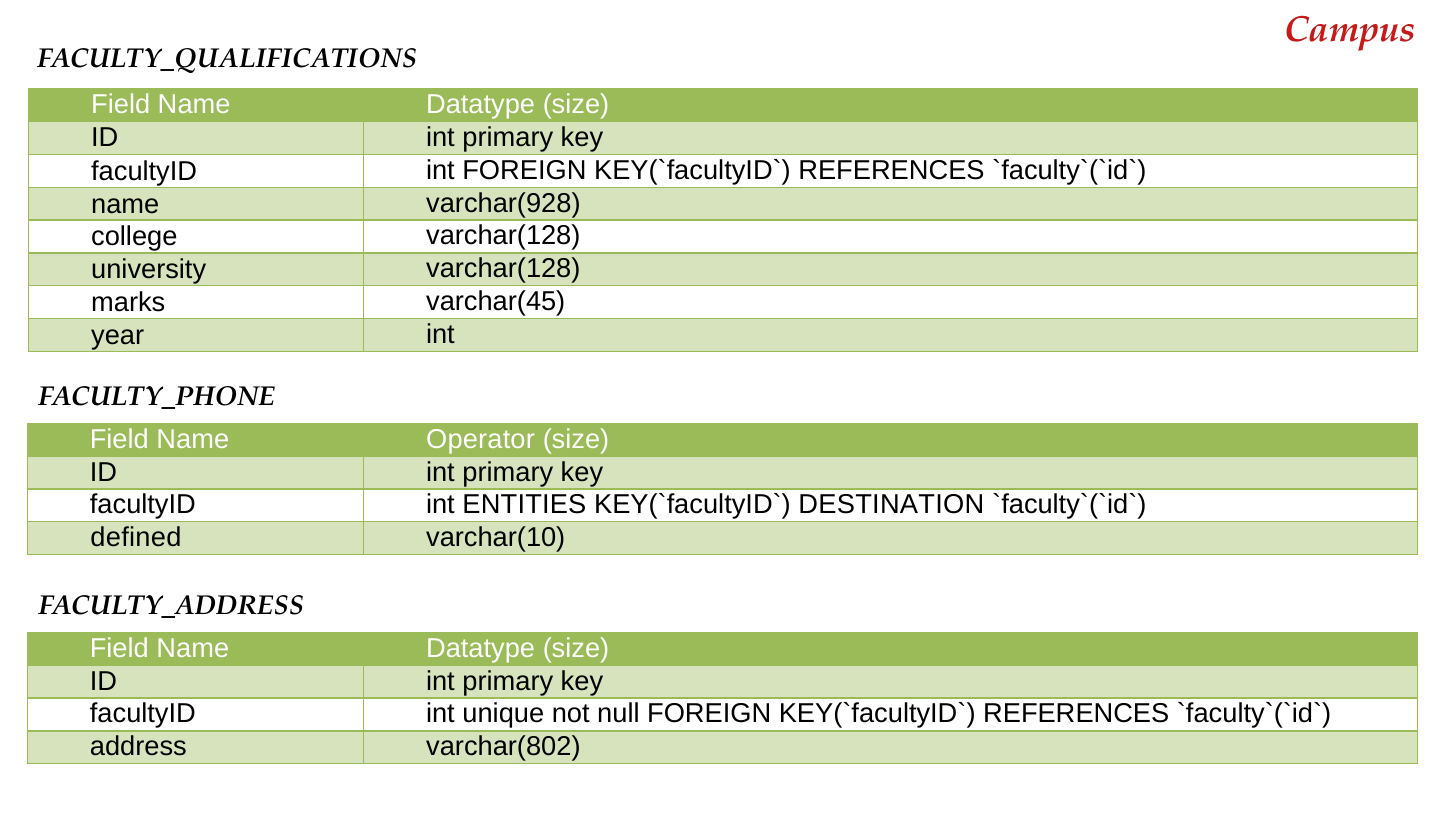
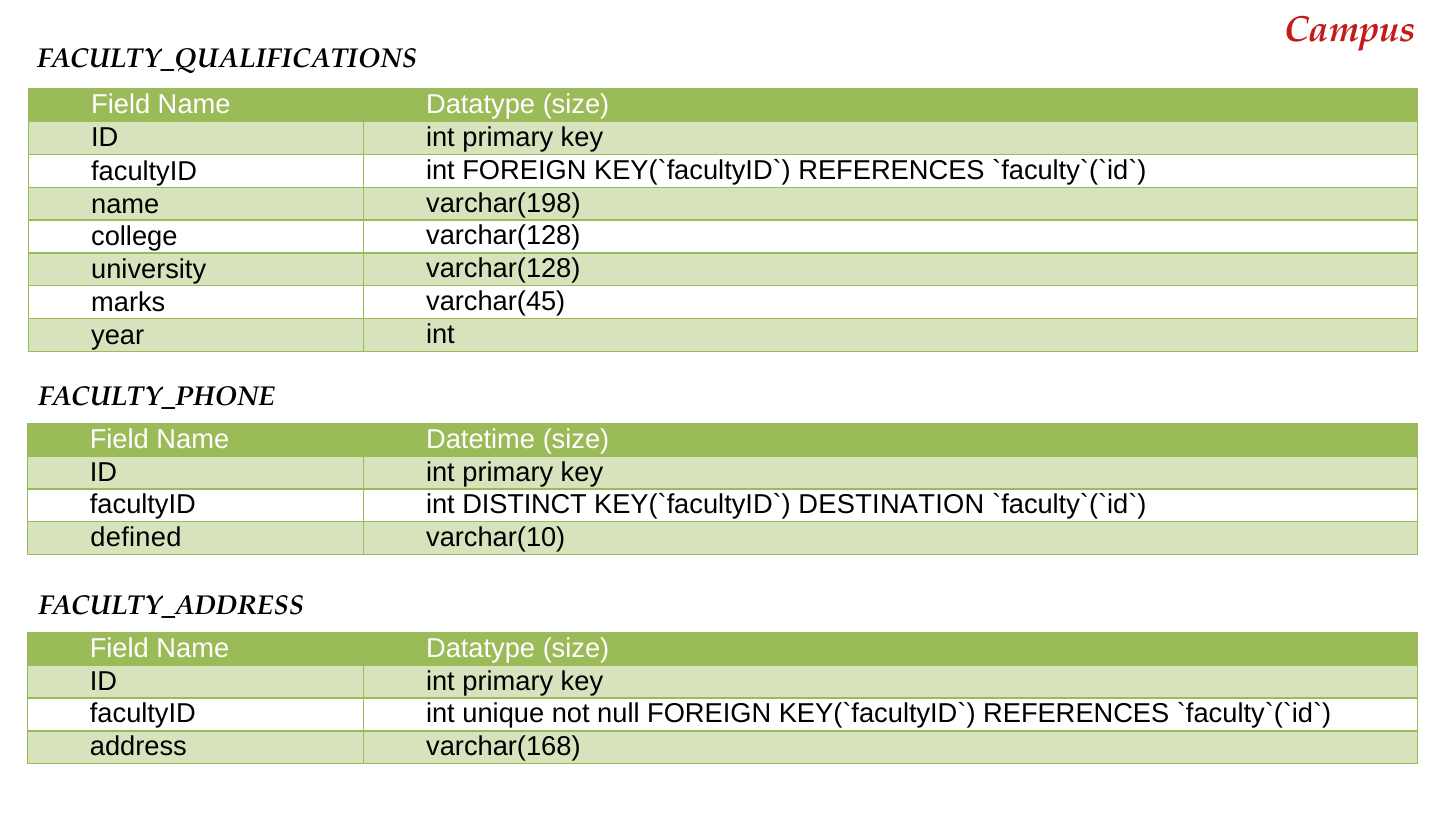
varchar(928: varchar(928 -> varchar(198
Operator: Operator -> Datetime
ENTITIES: ENTITIES -> DISTINCT
varchar(802: varchar(802 -> varchar(168
